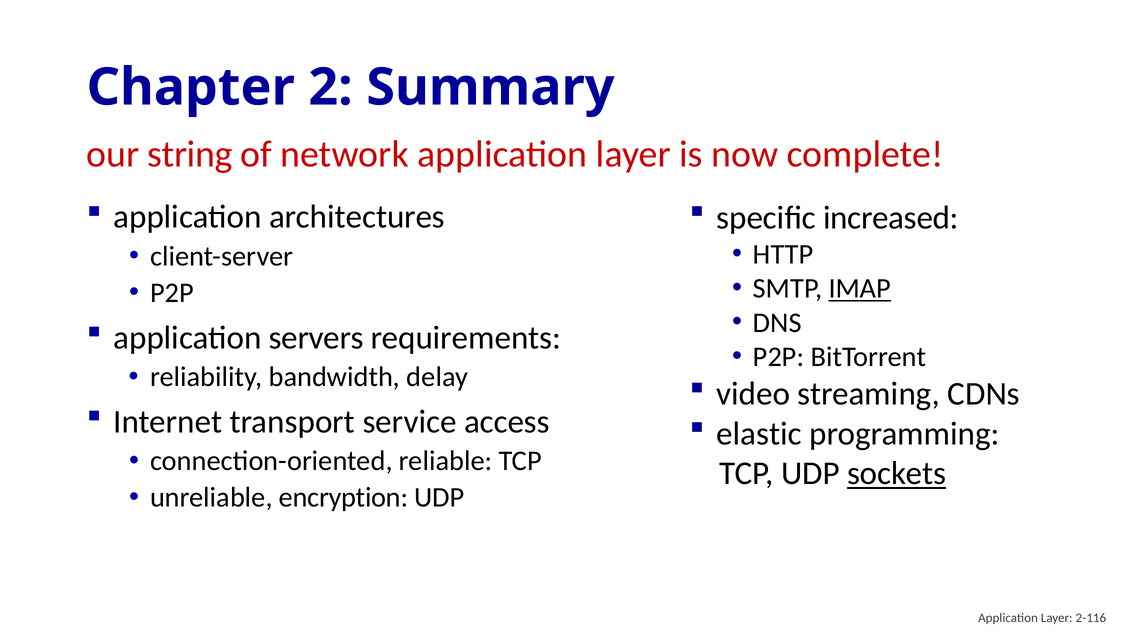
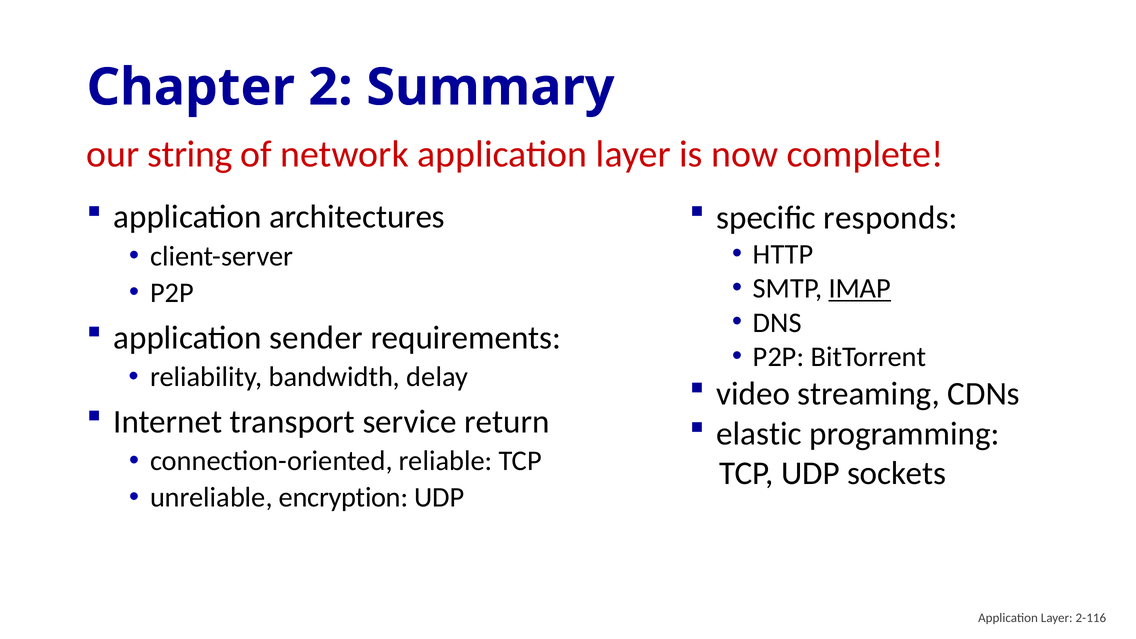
increased: increased -> responds
servers: servers -> sender
access: access -> return
sockets underline: present -> none
